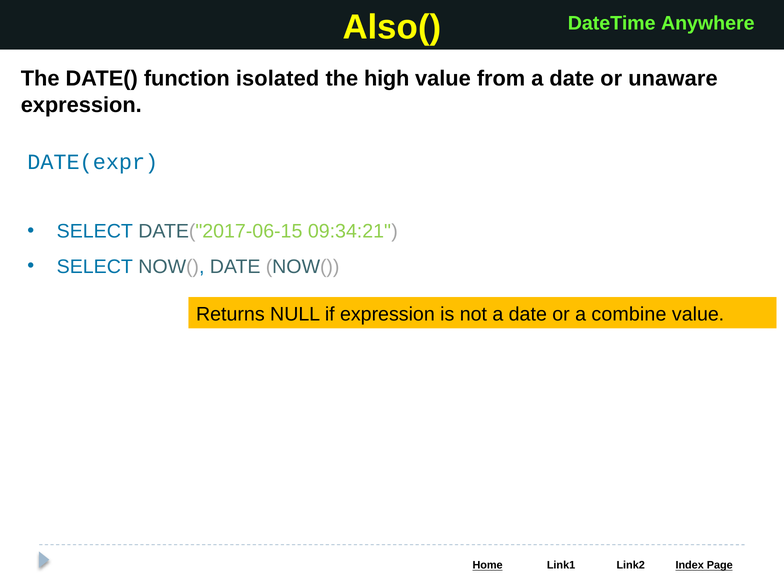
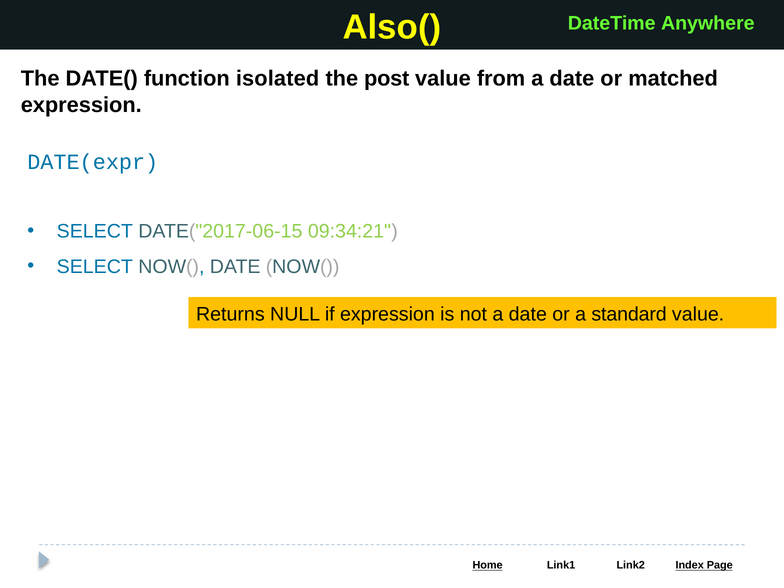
high: high -> post
unaware: unaware -> matched
combine: combine -> standard
